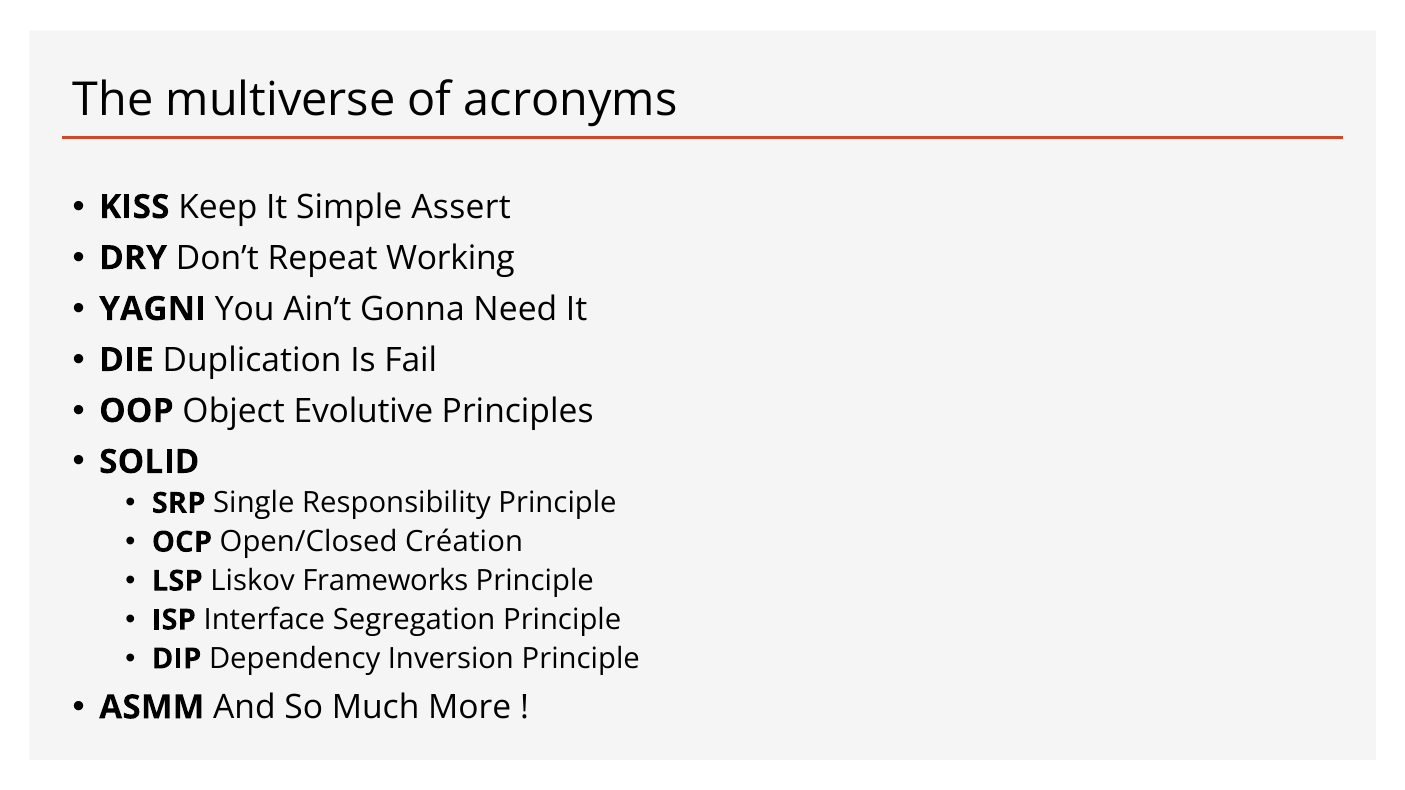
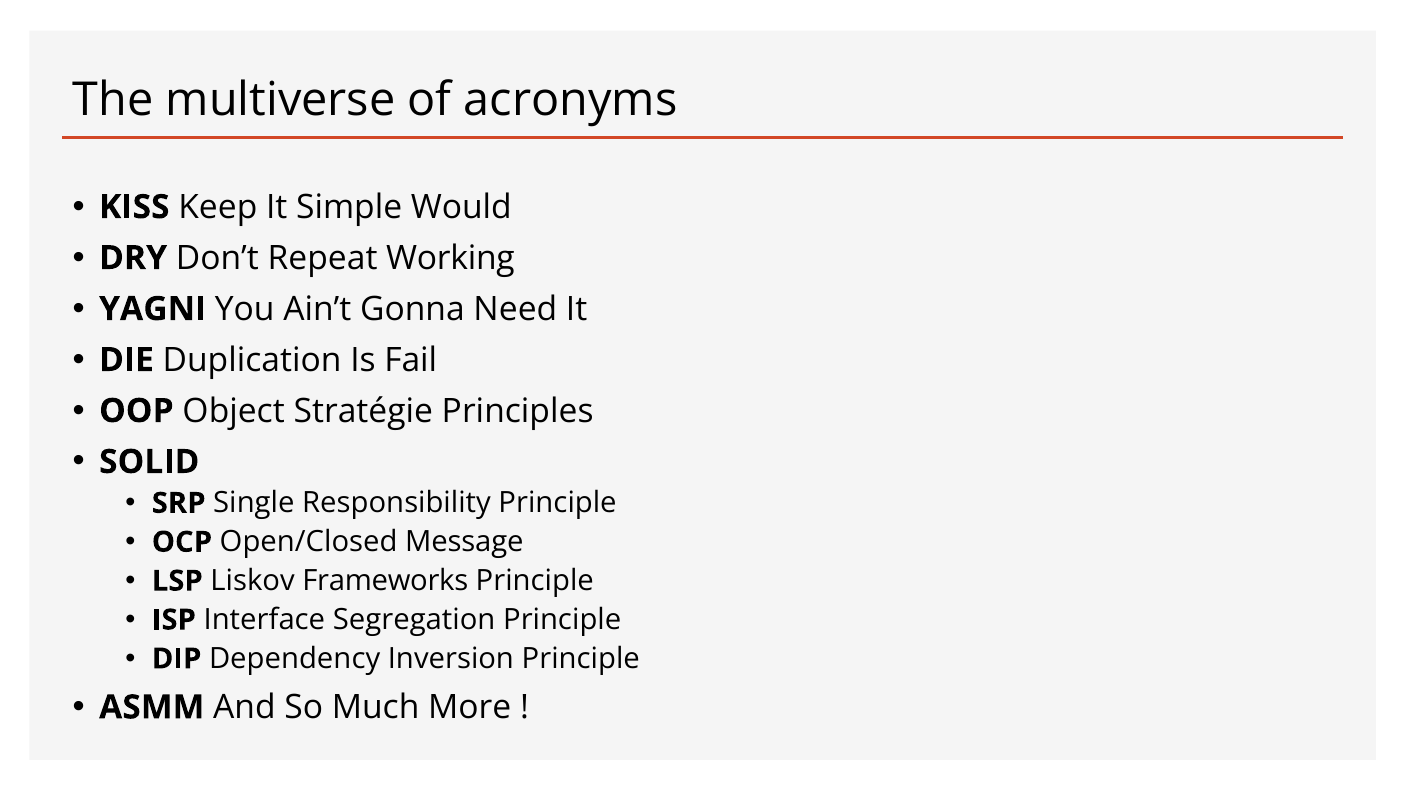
Assert: Assert -> Would
Evolutive: Evolutive -> Stratégie
Création: Création -> Message
